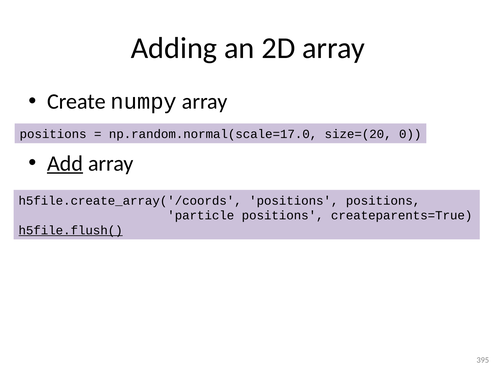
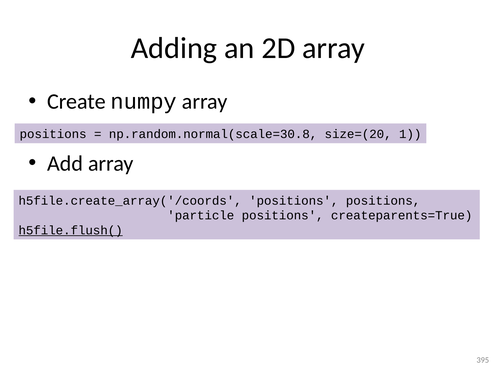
np.random.normal(scale=17.0: np.random.normal(scale=17.0 -> np.random.normal(scale=30.8
0: 0 -> 1
Add underline: present -> none
